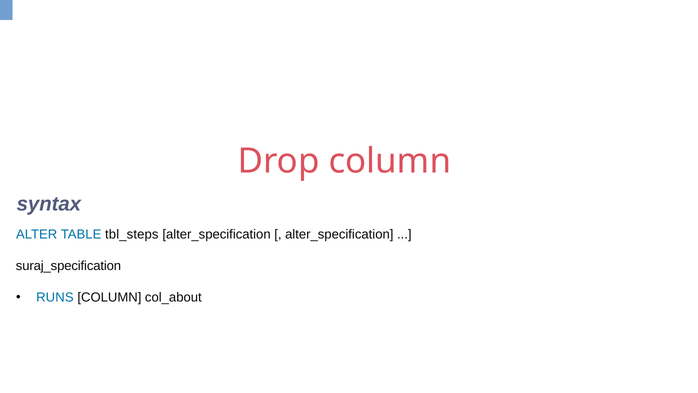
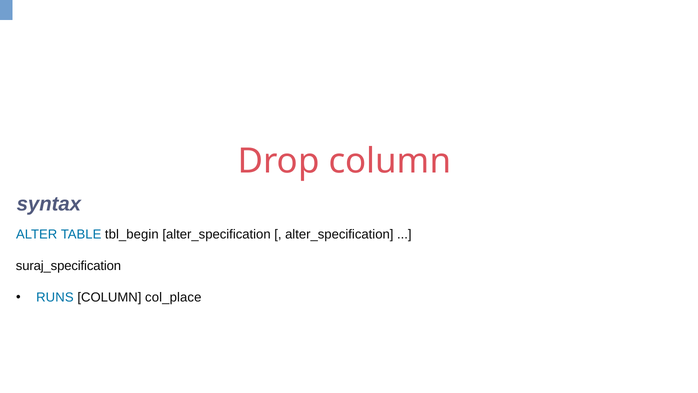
tbl_steps: tbl_steps -> tbl_begin
col_about: col_about -> col_place
